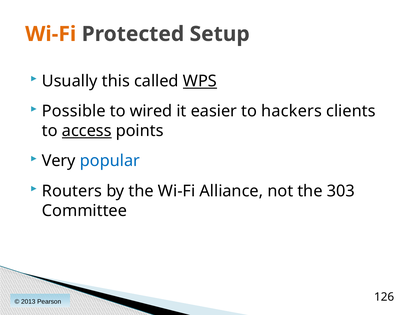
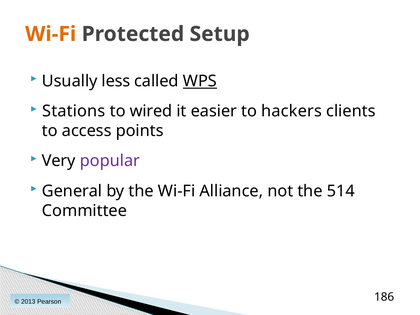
this: this -> less
Possible: Possible -> Stations
access underline: present -> none
popular colour: blue -> purple
Routers: Routers -> General
303: 303 -> 514
126: 126 -> 186
